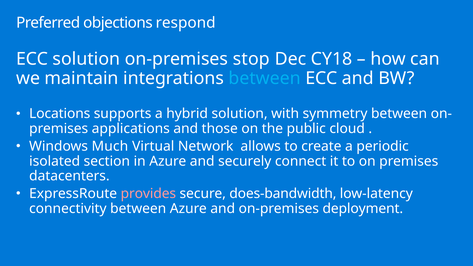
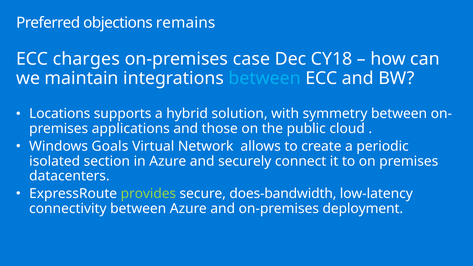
respond: respond -> remains
ECC solution: solution -> charges
stop: stop -> case
Much: Much -> Goals
provides colour: pink -> light green
